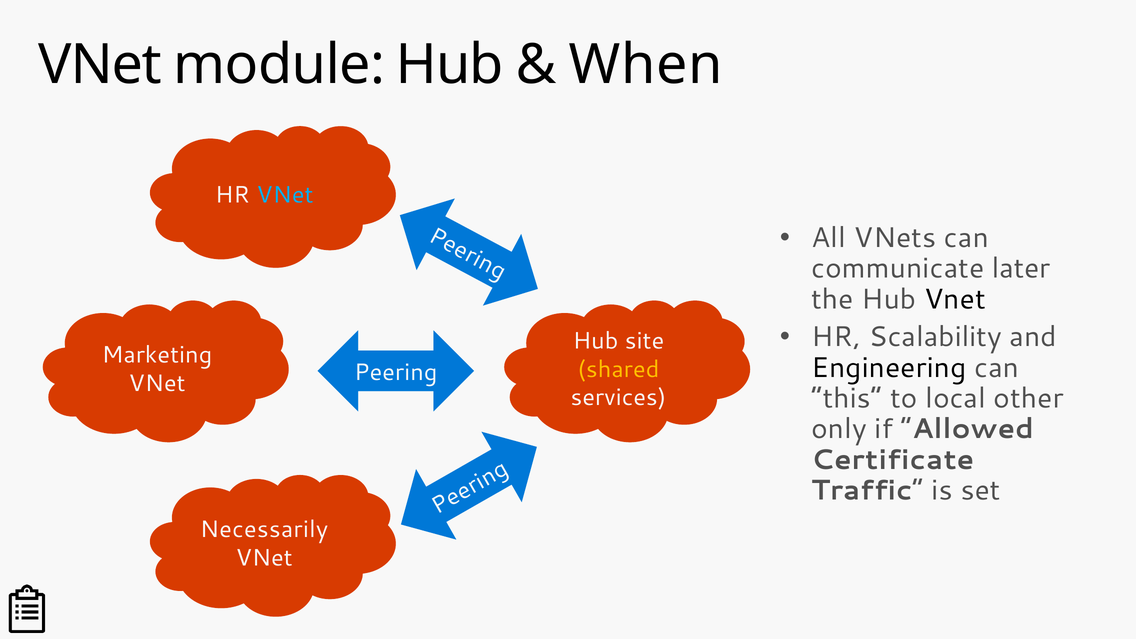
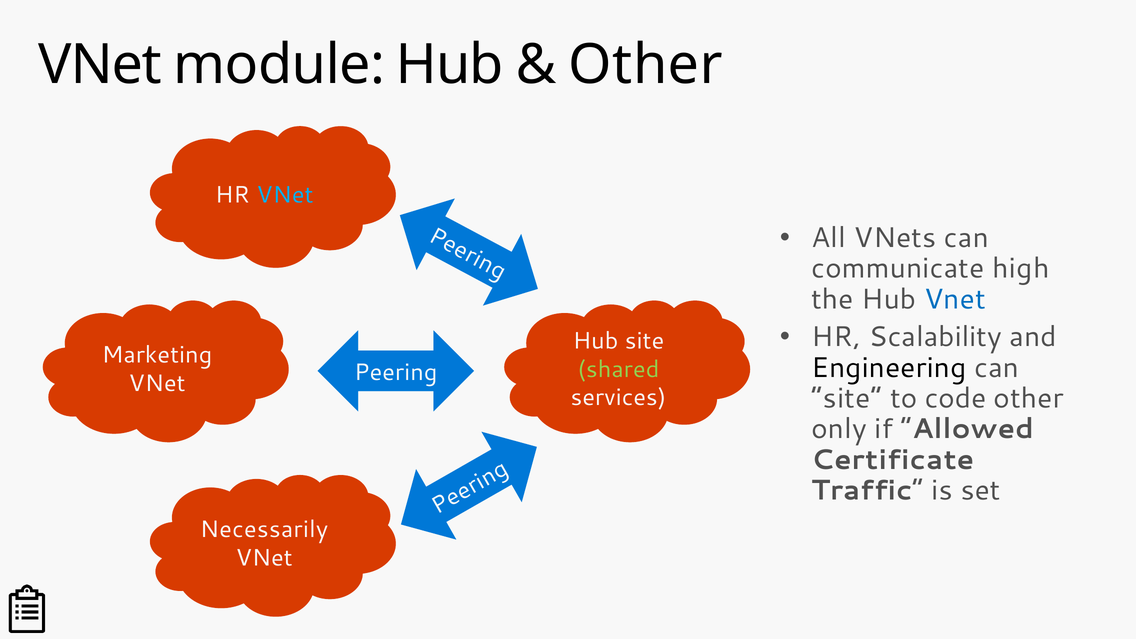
When at (646, 65): When -> Other
later: later -> high
Vnet at (955, 299) colour: black -> blue
shared colour: yellow -> light green
this at (847, 398): this -> site
local: local -> code
